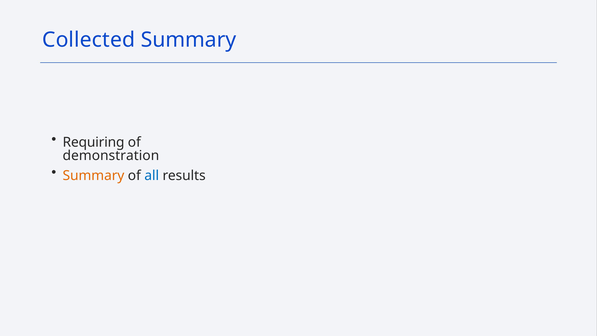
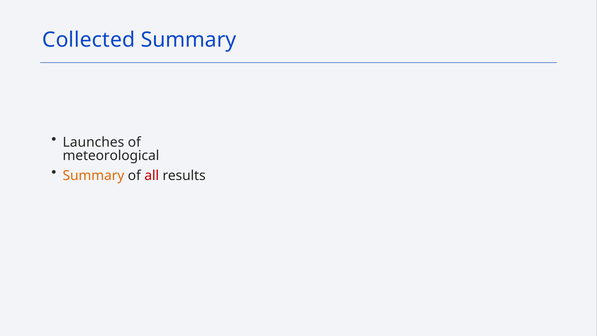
Requiring: Requiring -> Launches
demonstration: demonstration -> meteorological
all colour: blue -> red
